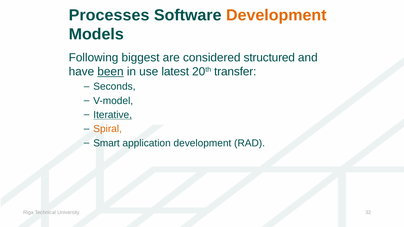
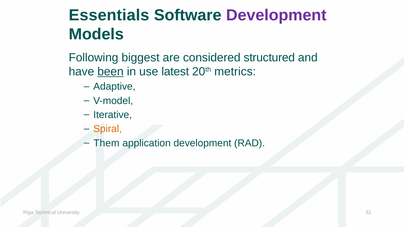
Processes: Processes -> Essentials
Development at (276, 15) colour: orange -> purple
transfer: transfer -> metrics
Seconds: Seconds -> Adaptive
Iterative underline: present -> none
Smart: Smart -> Them
